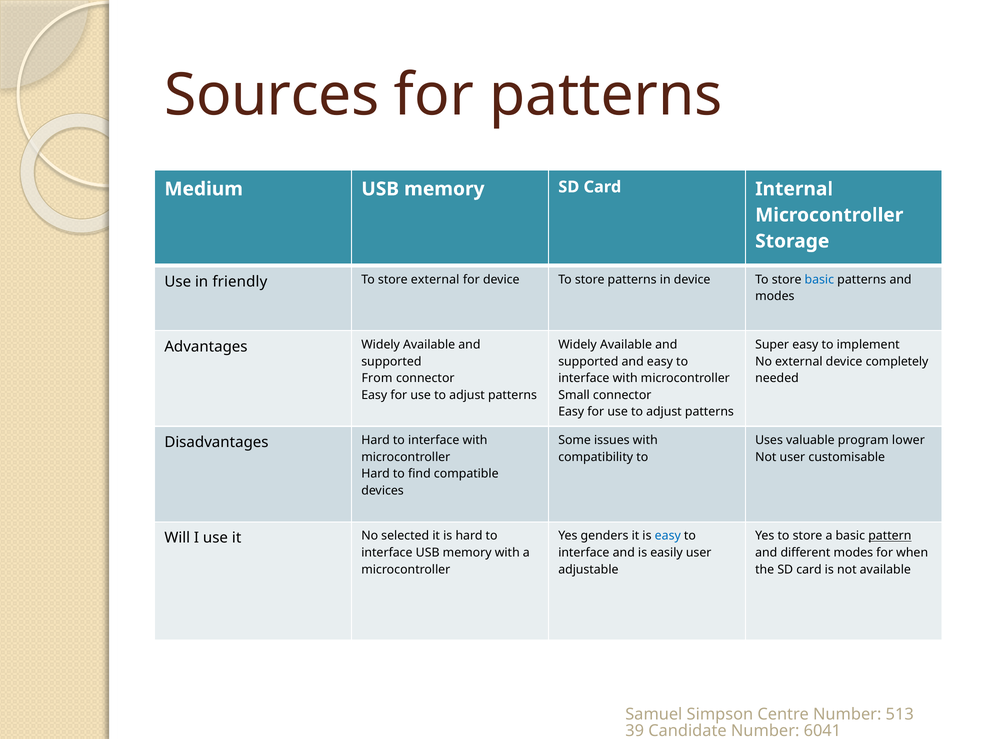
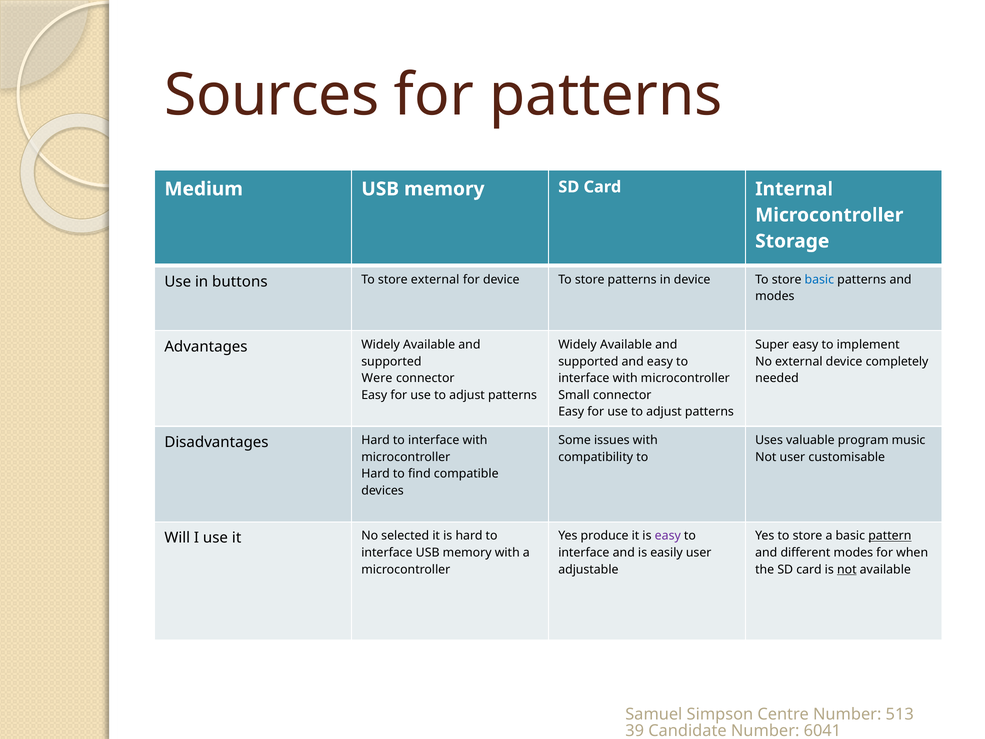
friendly: friendly -> buttons
From: From -> Were
lower: lower -> music
genders: genders -> produce
easy at (668, 536) colour: blue -> purple
not at (847, 569) underline: none -> present
